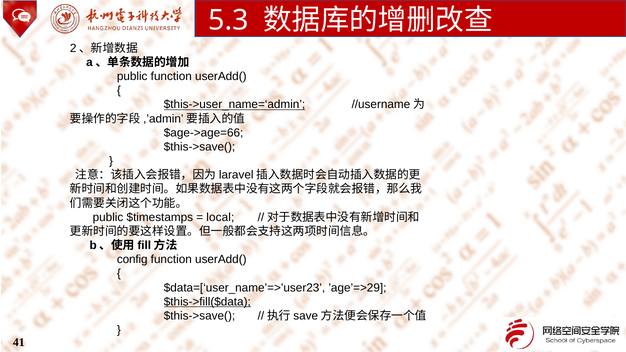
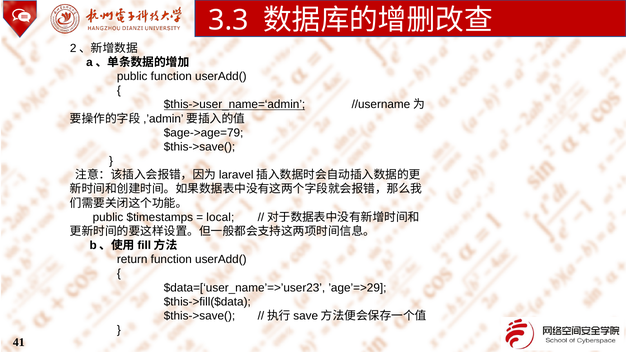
5.3: 5.3 -> 3.3
$age->age=66: $age->age=66 -> $age->age=79
config: config -> return
$this->fill($data underline: present -> none
